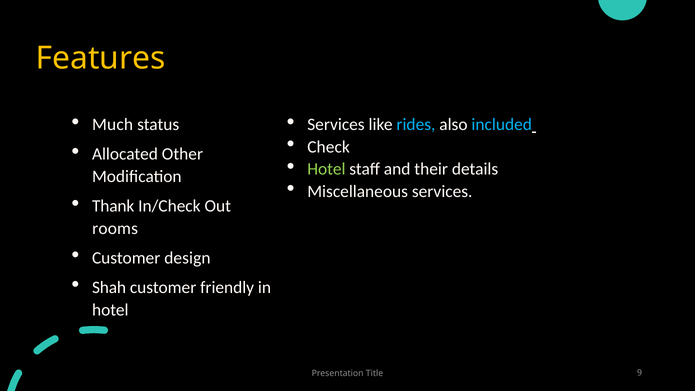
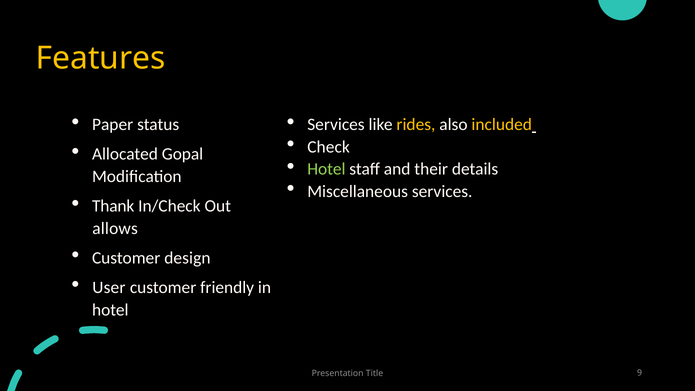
rides colour: light blue -> yellow
included colour: light blue -> yellow
Much: Much -> Paper
Other: Other -> Gopal
rooms: rooms -> allows
Shah: Shah -> User
